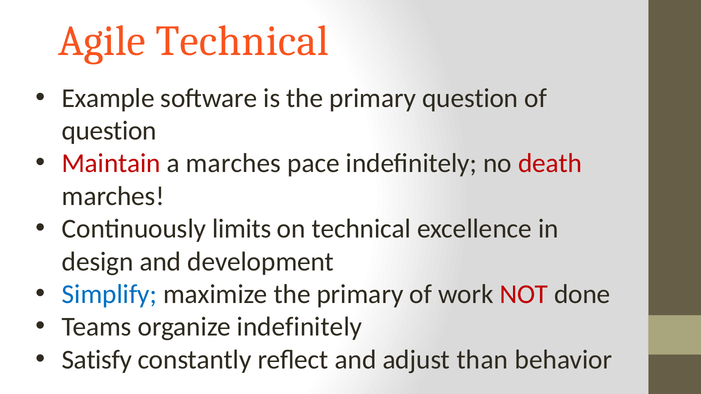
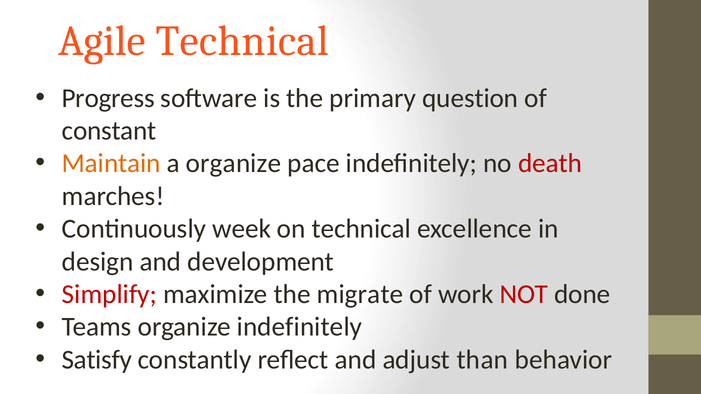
Example: Example -> Progress
question at (109, 131): question -> constant
Maintain colour: red -> orange
a marches: marches -> organize
limits: limits -> week
Simplify colour: blue -> red
maximize the primary: primary -> migrate
